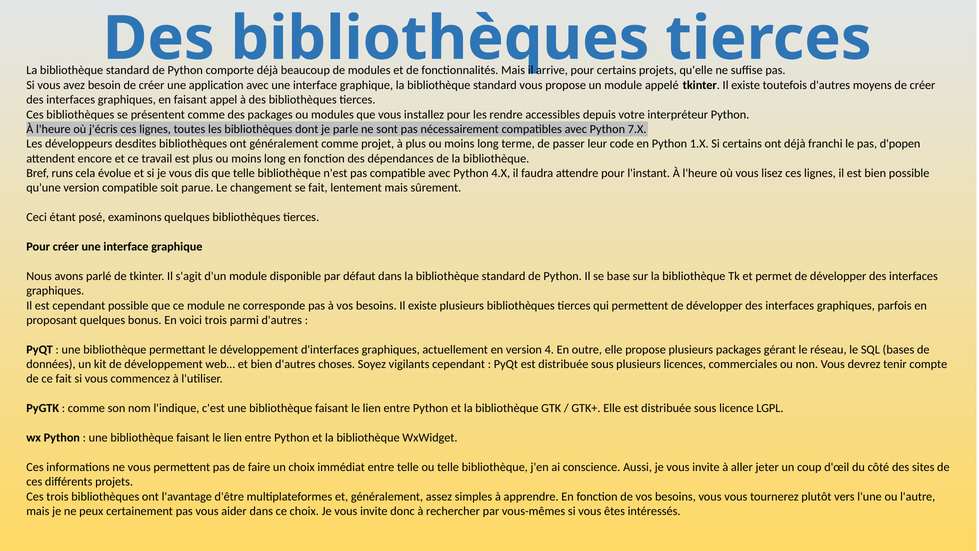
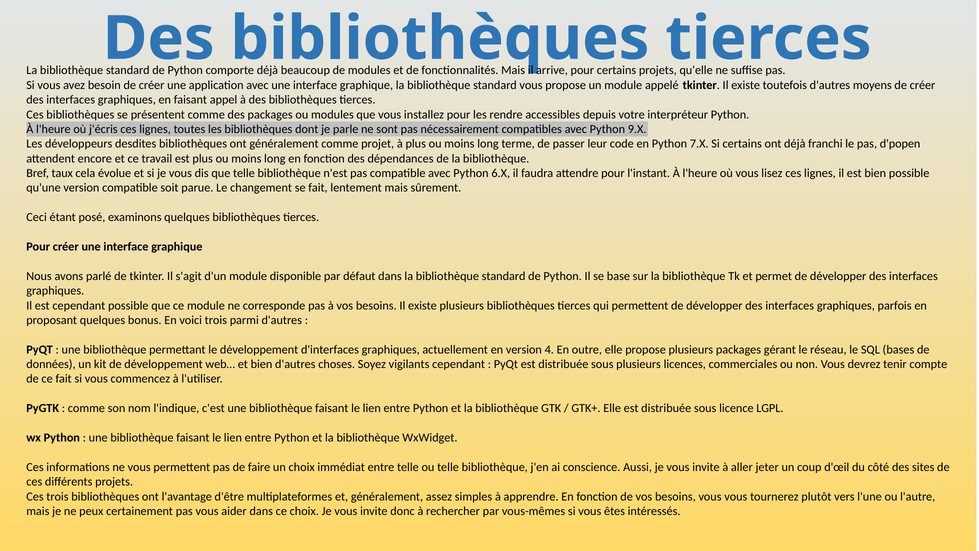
7.X: 7.X -> 9.X
1.X: 1.X -> 7.X
runs: runs -> taux
4.X: 4.X -> 6.X
